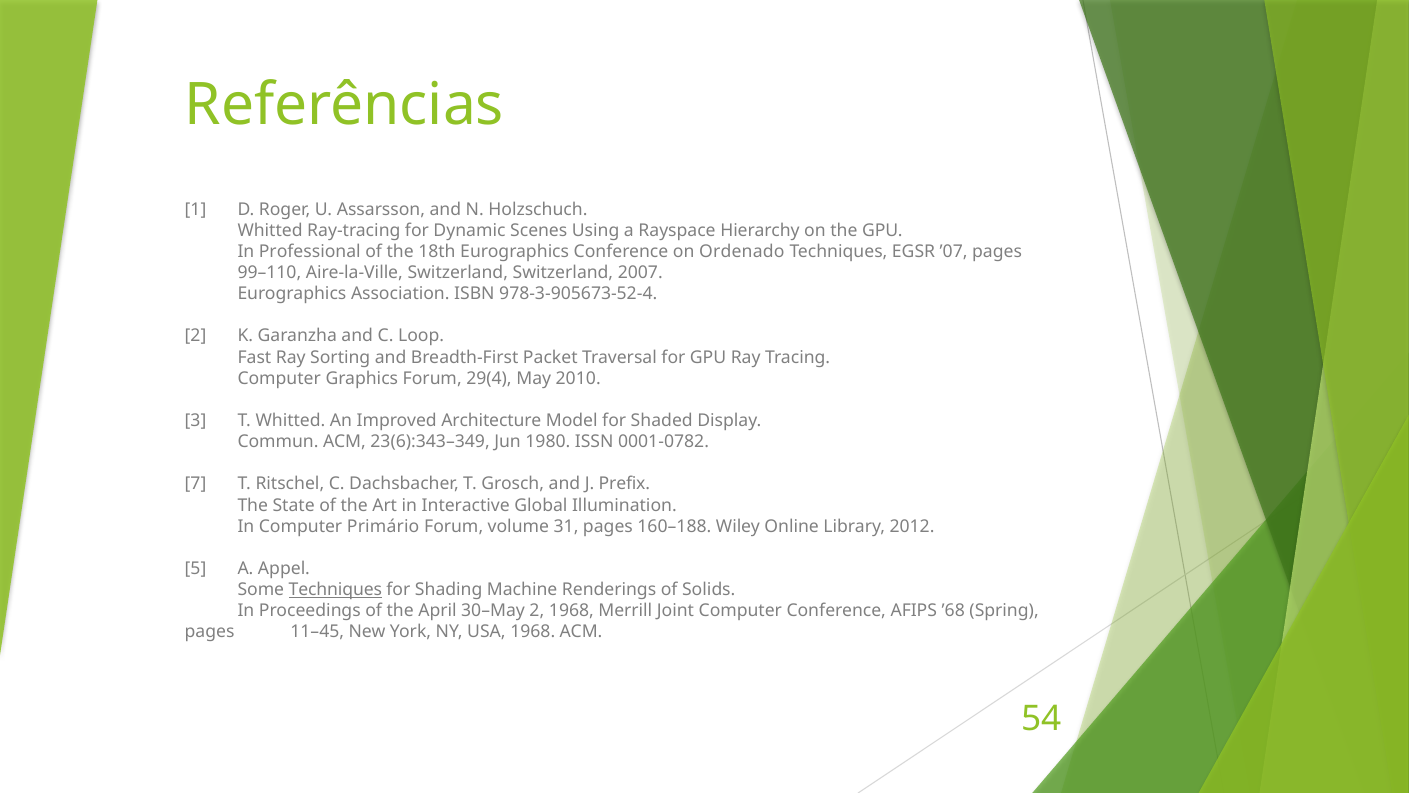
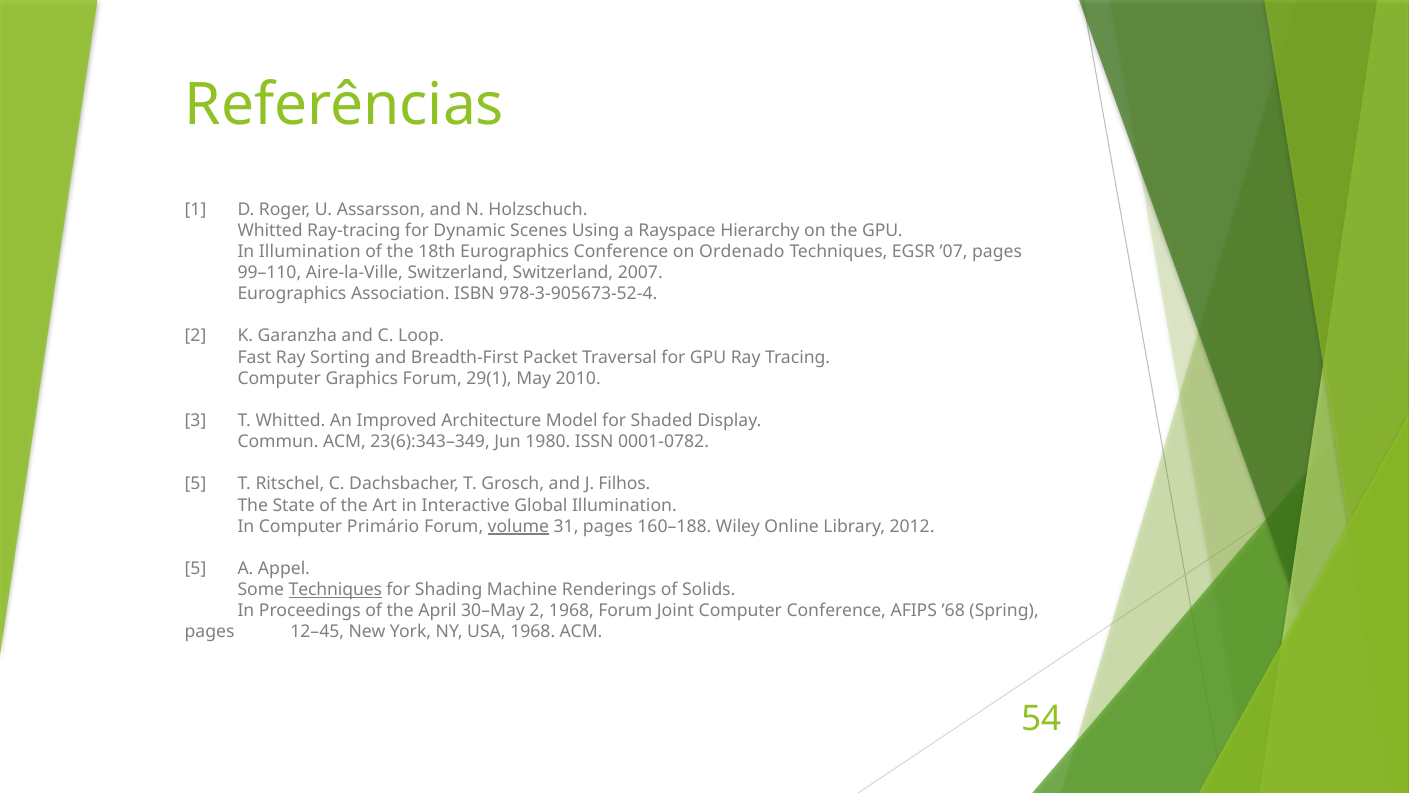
In Professional: Professional -> Illumination
29(4: 29(4 -> 29(1
7 at (196, 484): 7 -> 5
Prefix: Prefix -> Filhos
volume underline: none -> present
1968 Merrill: Merrill -> Forum
11–45: 11–45 -> 12–45
